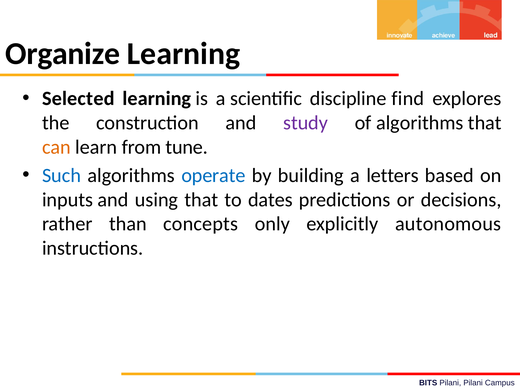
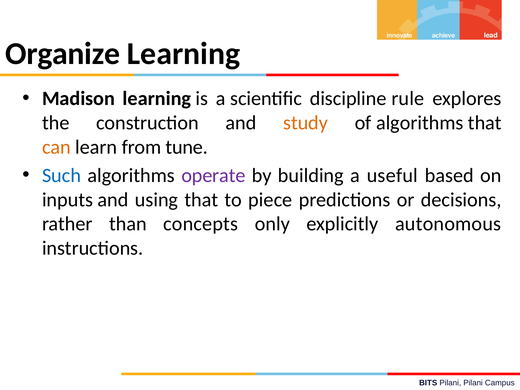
Selected: Selected -> Madison
find: find -> rule
study colour: purple -> orange
operate colour: blue -> purple
letters: letters -> useful
dates: dates -> piece
